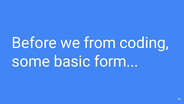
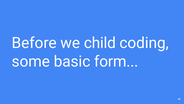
from: from -> child
